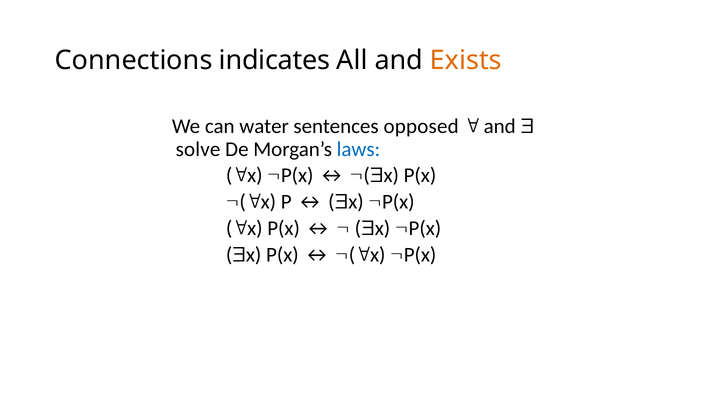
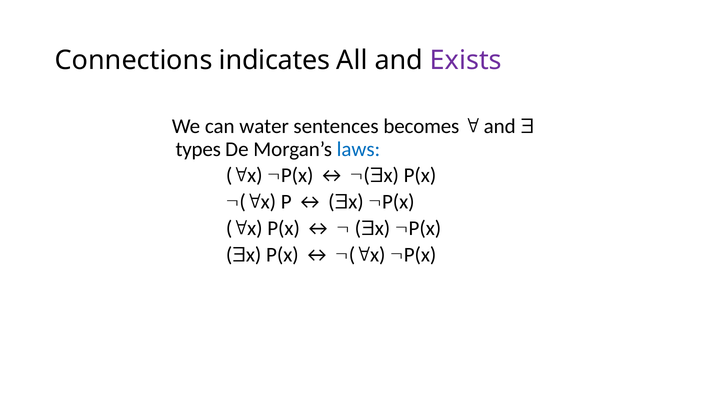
Exists colour: orange -> purple
opposed: opposed -> becomes
solve: solve -> types
